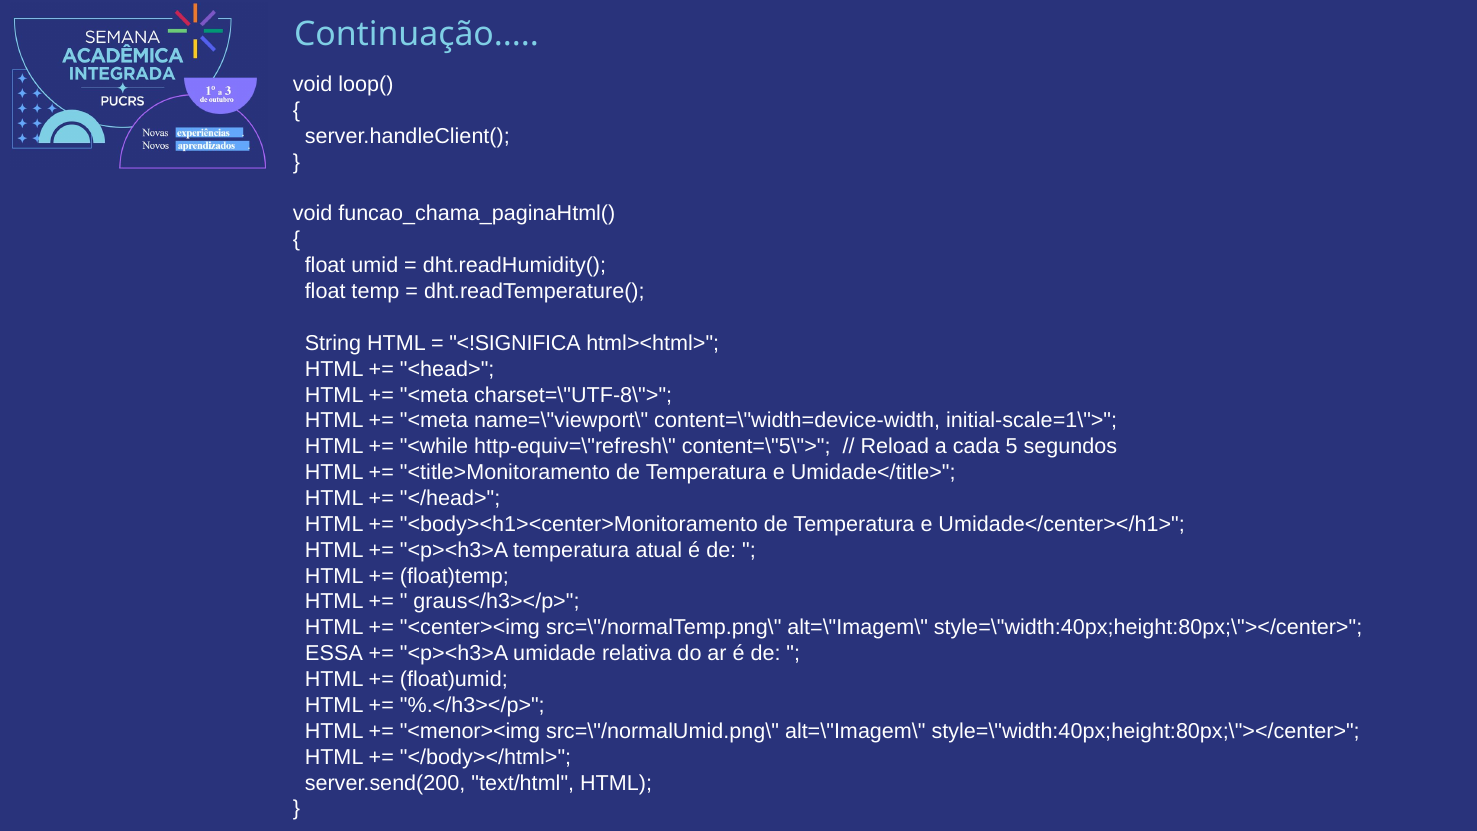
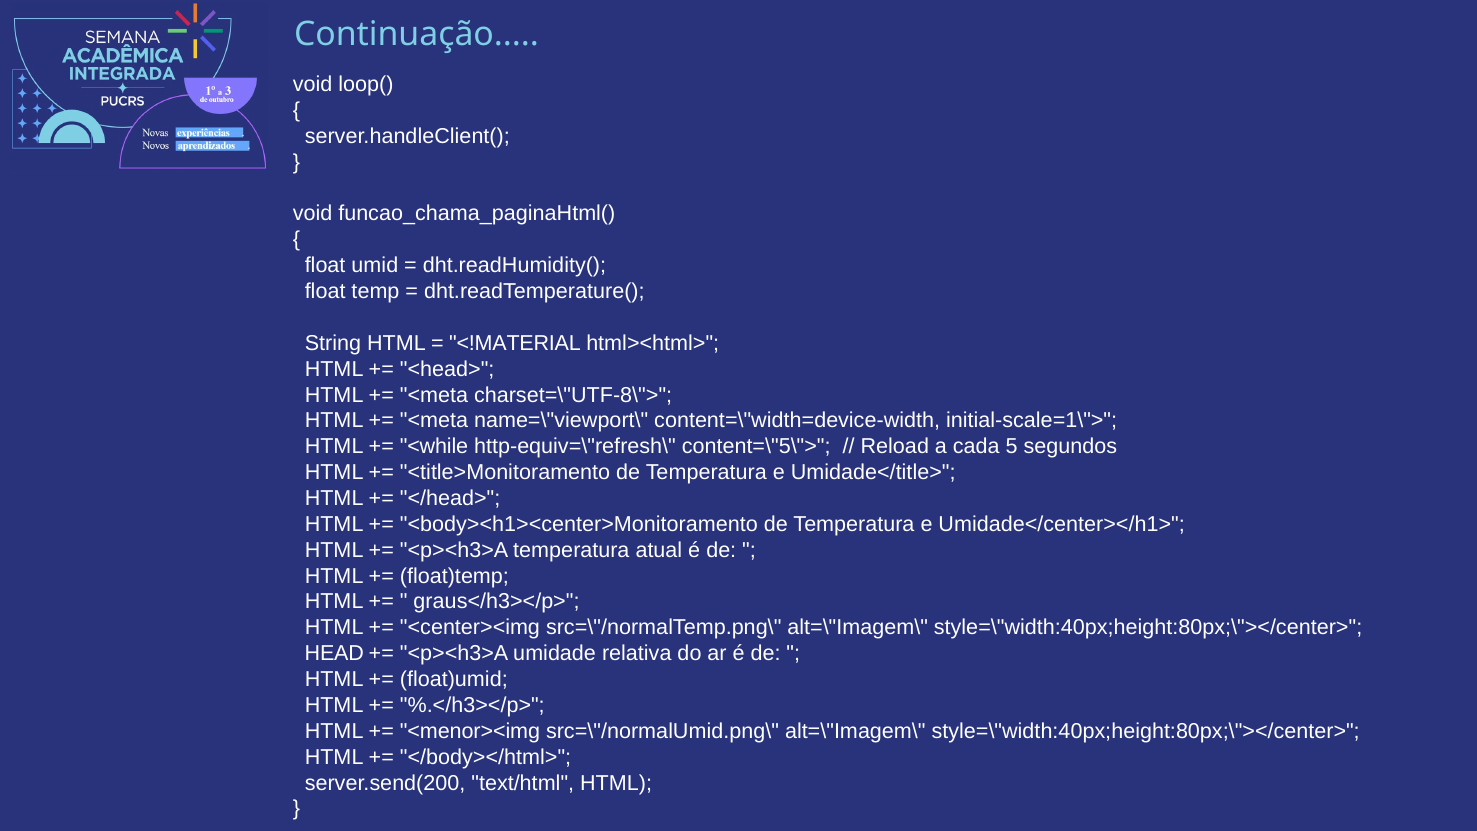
<!SIGNIFICA: <!SIGNIFICA -> <!MATERIAL
ESSA: ESSA -> HEAD
